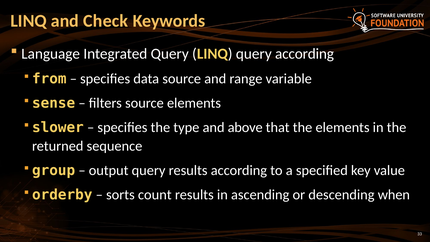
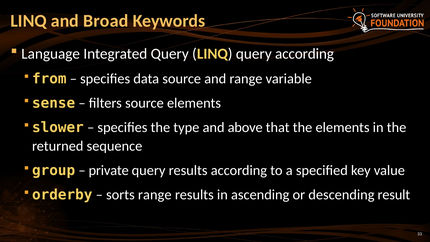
Check: Check -> Broad
output: output -> private
sorts count: count -> range
when: when -> result
